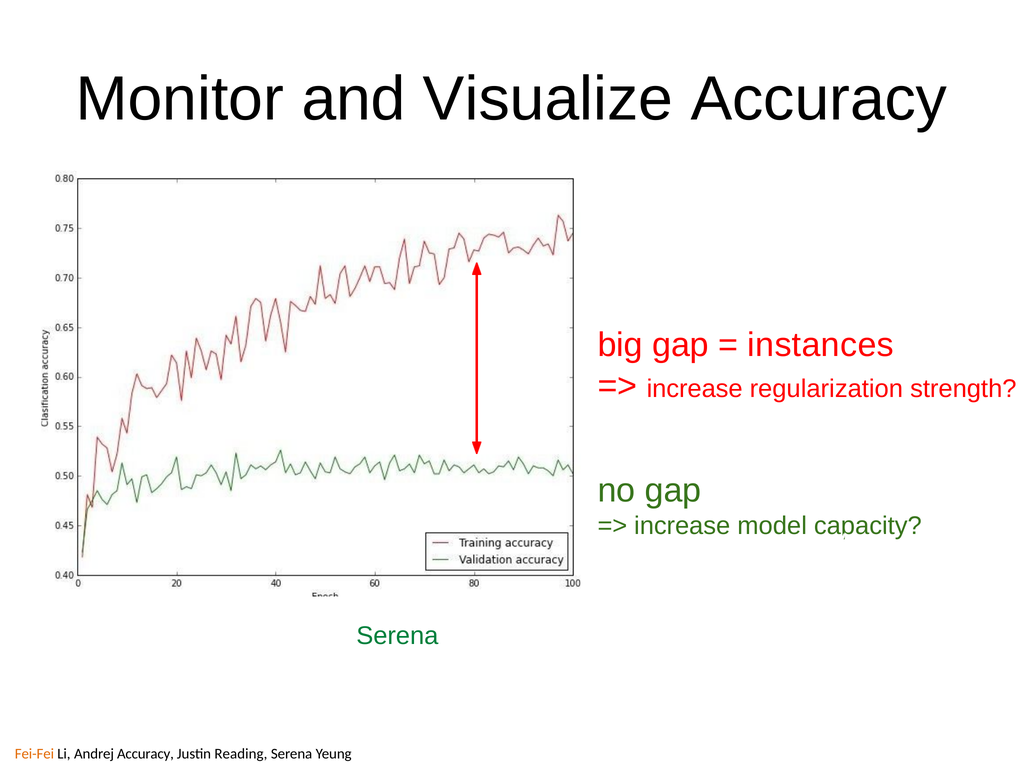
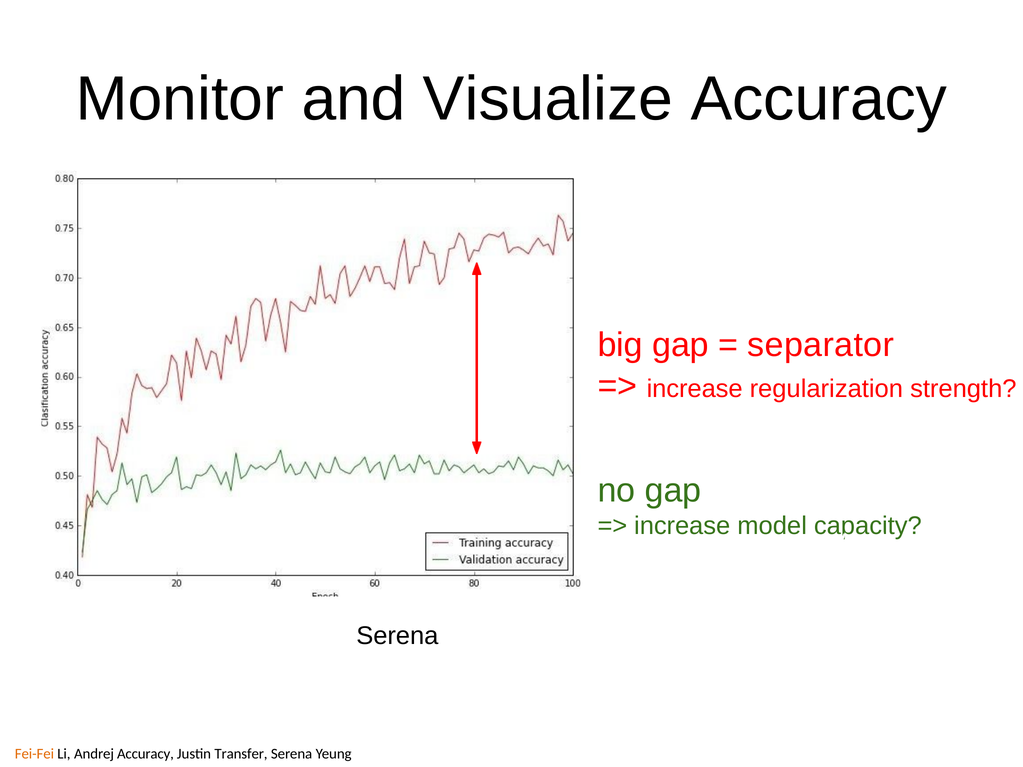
instances: instances -> separator
Serena at (397, 636) colour: green -> black
Reading: Reading -> Transfer
